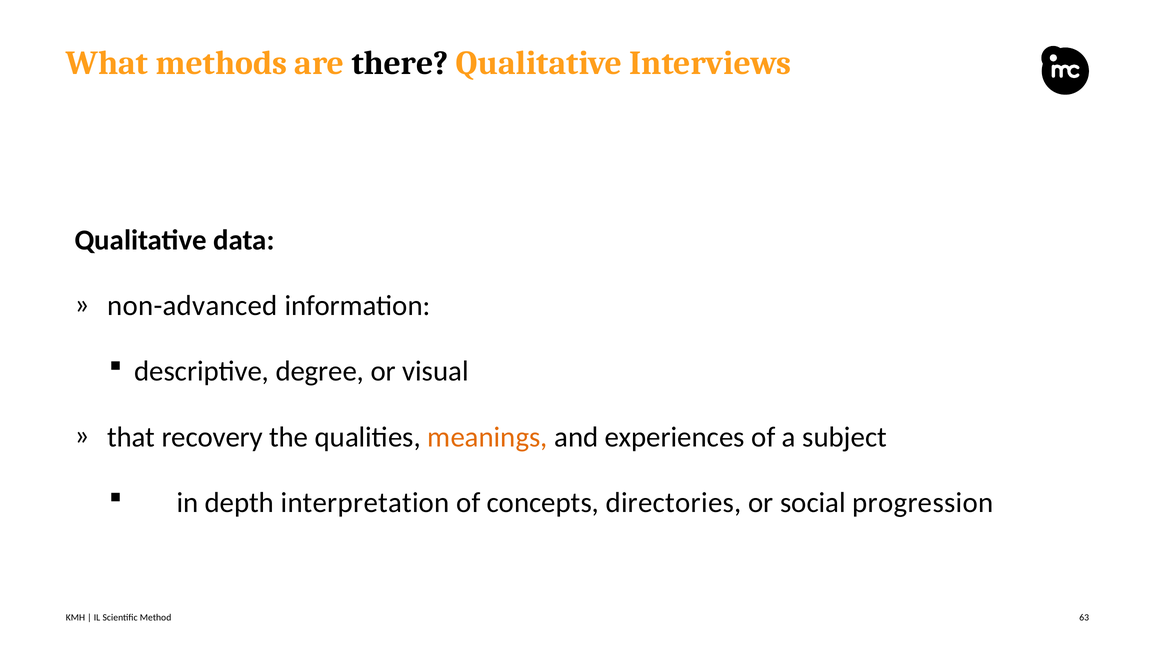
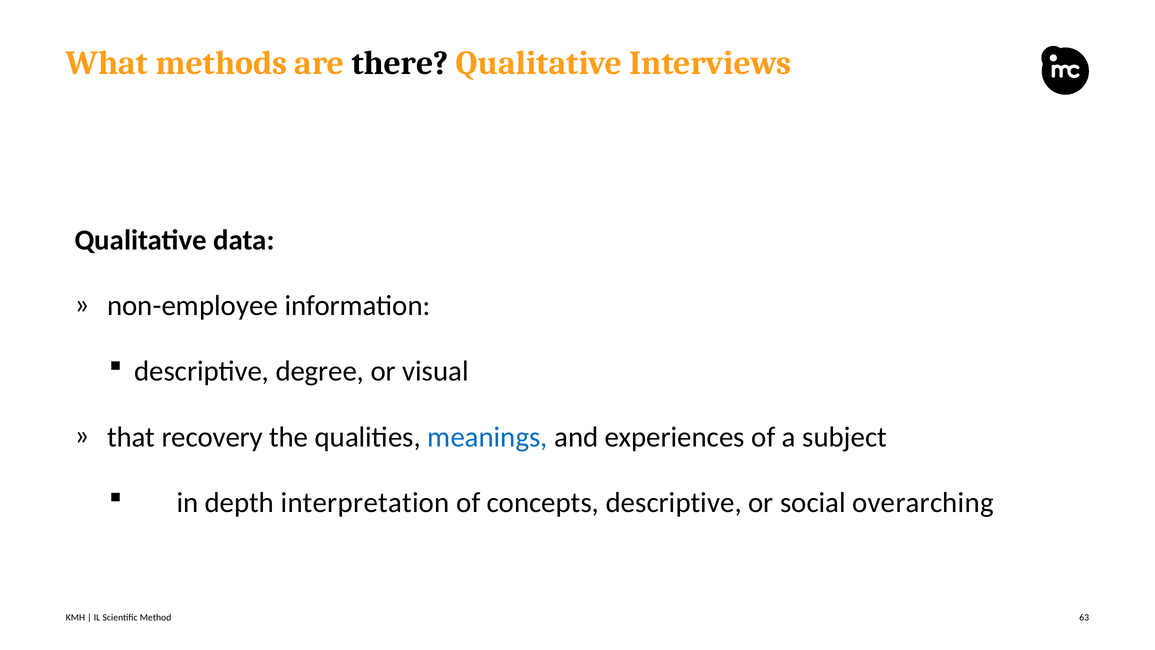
non-advanced: non-advanced -> non-employee
meanings colour: orange -> blue
concepts directories: directories -> descriptive
progression: progression -> overarching
